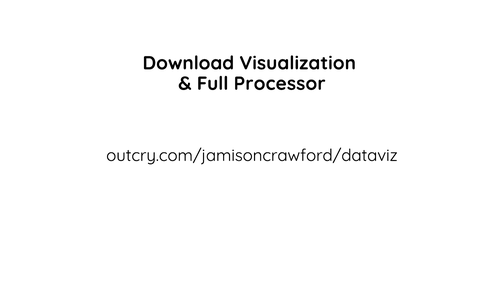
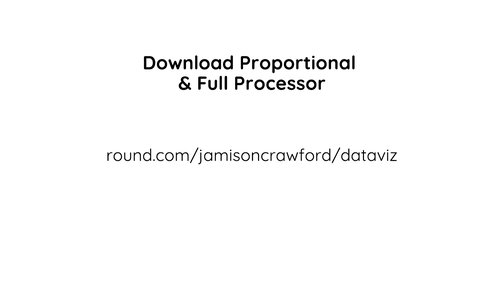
Visualization: Visualization -> Proportional
outcry.com/jamisoncrawford/dataviz: outcry.com/jamisoncrawford/dataviz -> round.com/jamisoncrawford/dataviz
